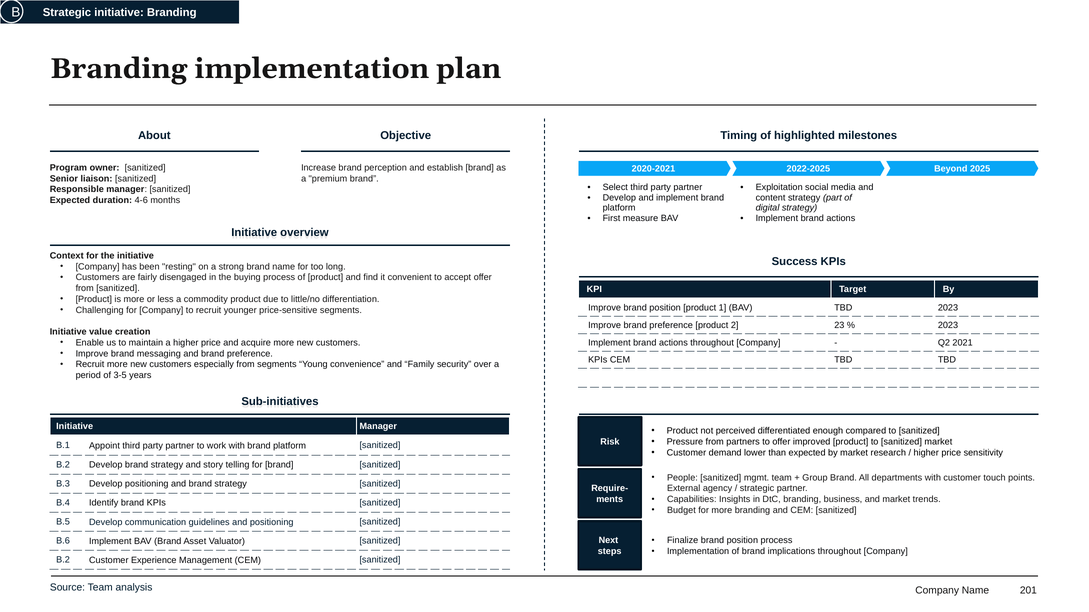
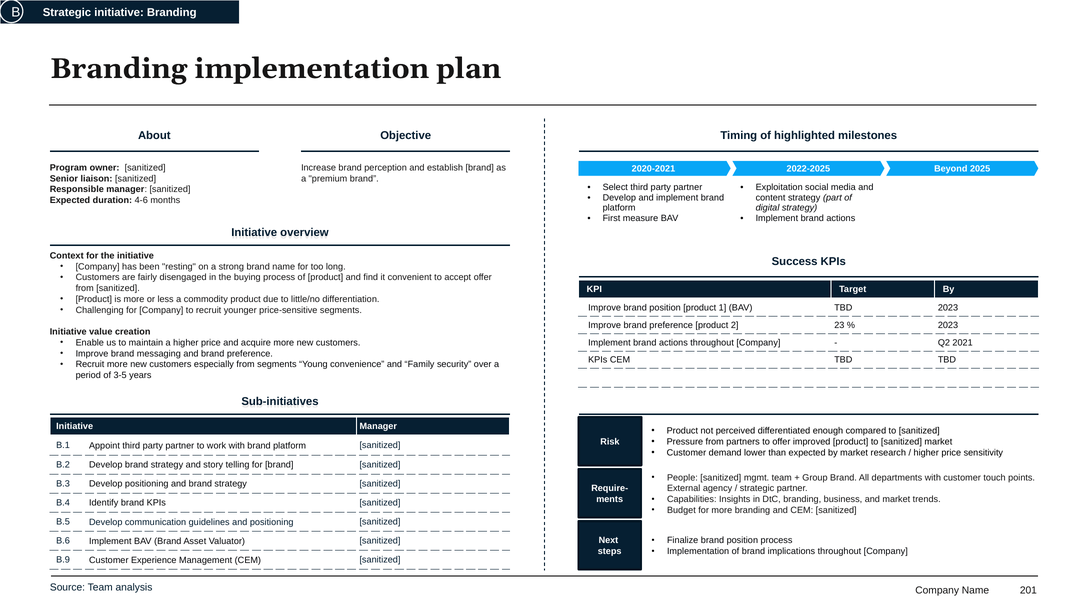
B.2 at (63, 560): B.2 -> B.9
